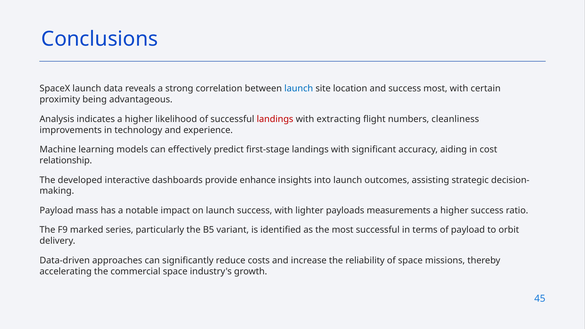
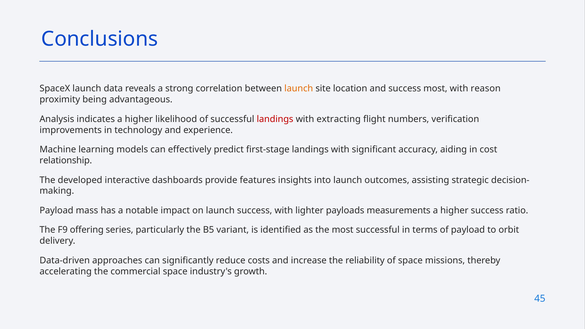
launch at (299, 89) colour: blue -> orange
certain: certain -> reason
cleanliness: cleanliness -> verification
enhance: enhance -> features
marked: marked -> offering
